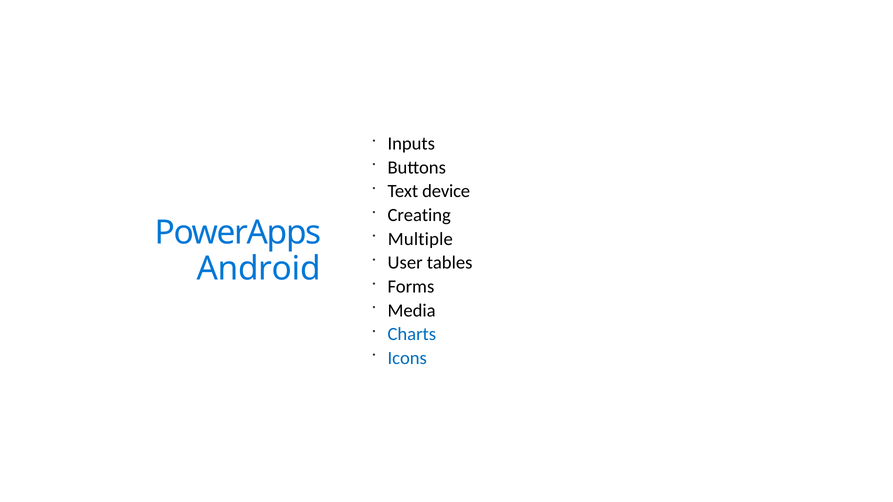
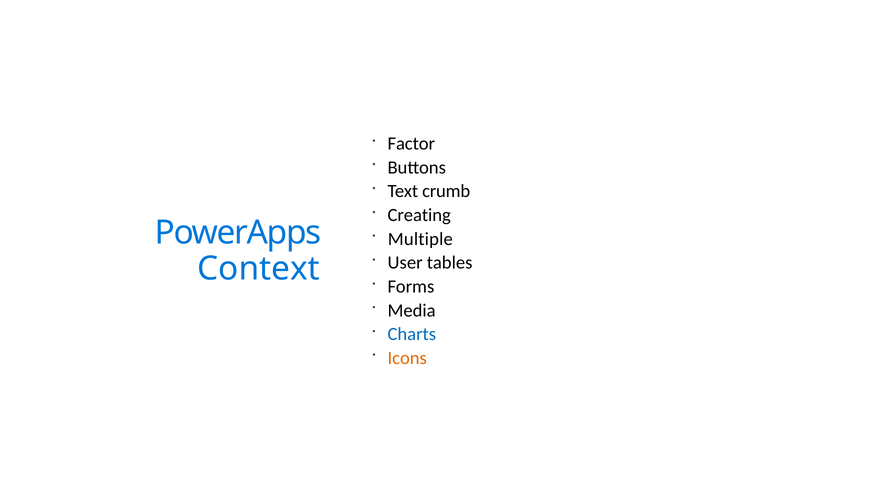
Inputs: Inputs -> Factor
device: device -> crumb
Android: Android -> Context
Icons colour: blue -> orange
